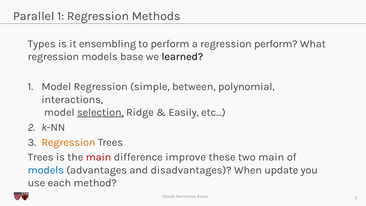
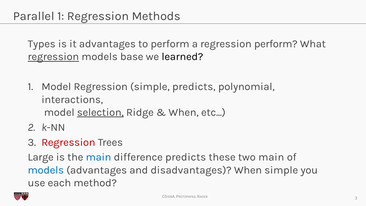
it ensembling: ensembling -> advantages
regression at (53, 57) underline: none -> present
simple between: between -> predicts
Easily at (184, 112): Easily -> When
Regression at (68, 142) colour: orange -> red
Trees at (41, 157): Trees -> Large
main at (99, 157) colour: red -> blue
difference improve: improve -> predicts
When update: update -> simple
